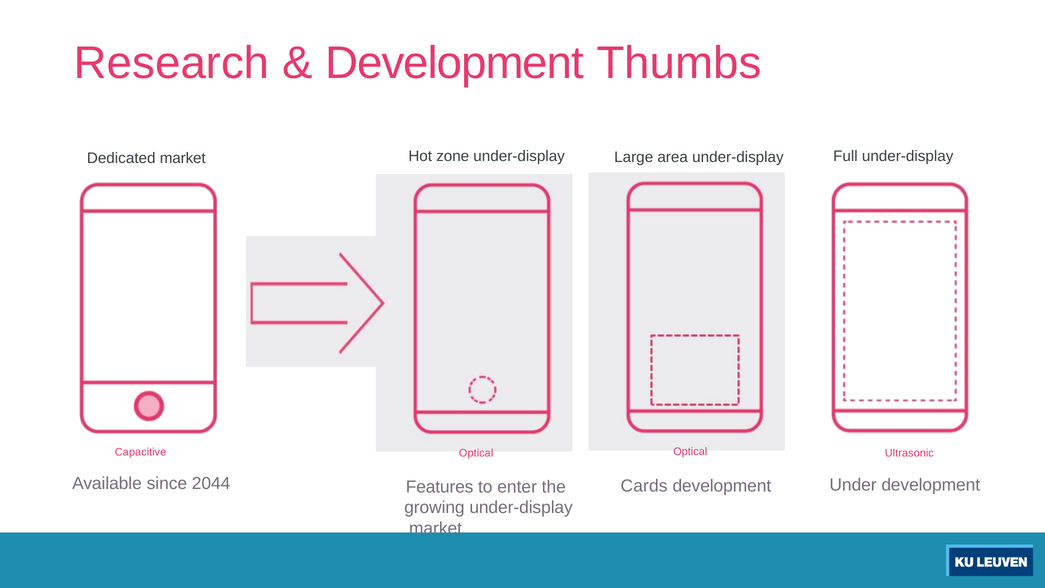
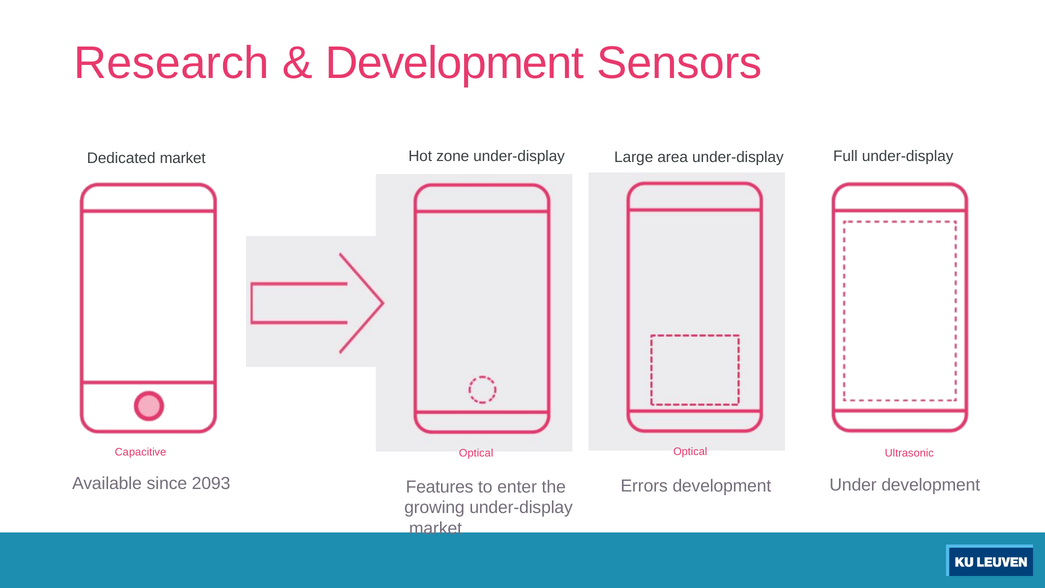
Thumbs: Thumbs -> Sensors
2044: 2044 -> 2093
Cards: Cards -> Errors
